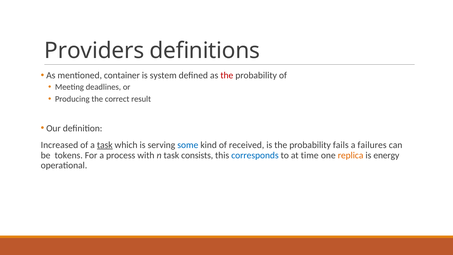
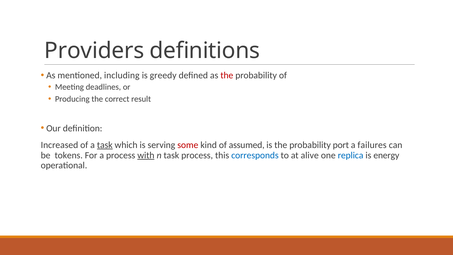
container: container -> including
system: system -> greedy
some colour: blue -> red
received: received -> assumed
fails: fails -> port
with underline: none -> present
task consists: consists -> process
time: time -> alive
replica colour: orange -> blue
